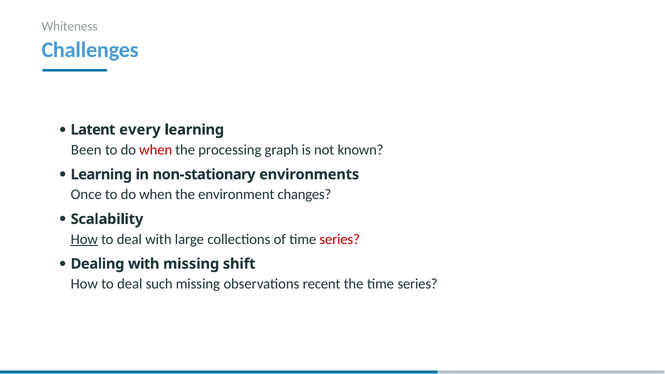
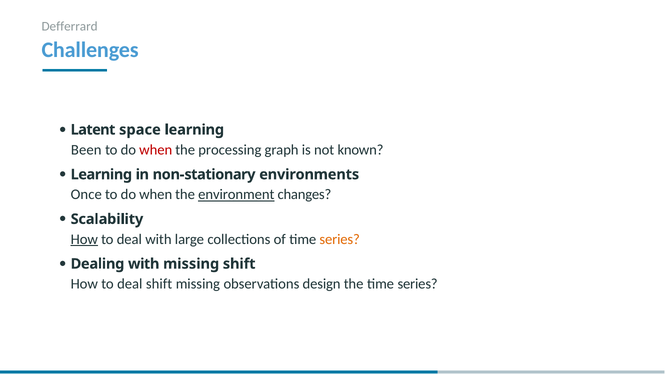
Whiteness: Whiteness -> Defferrard
every: every -> space
environment underline: none -> present
series at (340, 239) colour: red -> orange
deal such: such -> shift
recent: recent -> design
